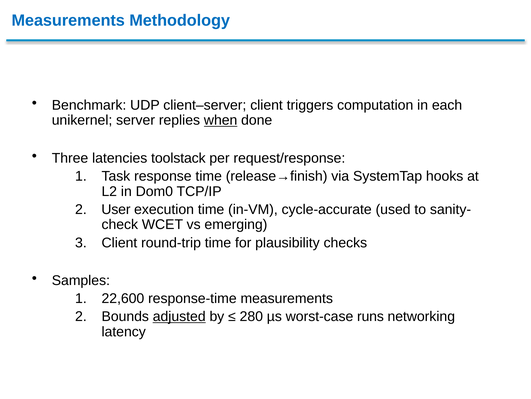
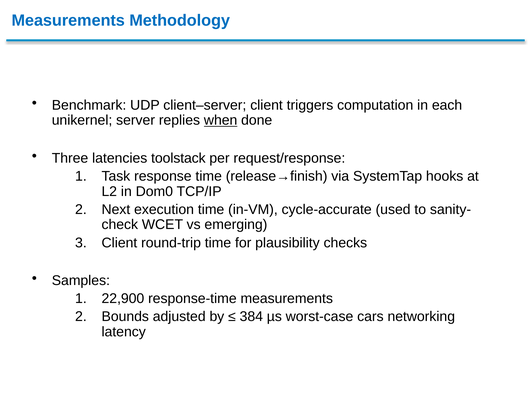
User: User -> Next
22,600: 22,600 -> 22,900
adjusted underline: present -> none
280: 280 -> 384
runs: runs -> cars
